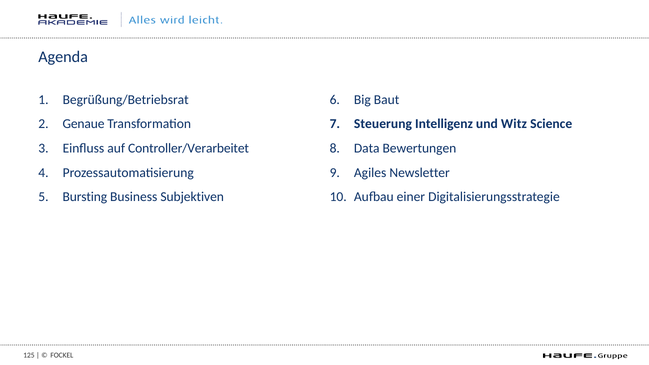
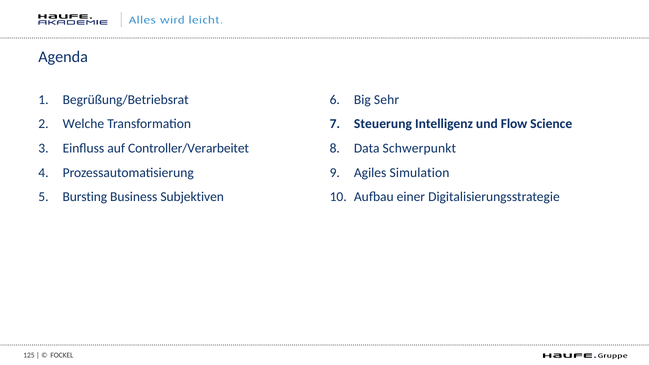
Baut: Baut -> Sehr
Genaue: Genaue -> Welche
Witz: Witz -> Flow
Bewertungen: Bewertungen -> Schwerpunkt
Newsletter: Newsletter -> Simulation
